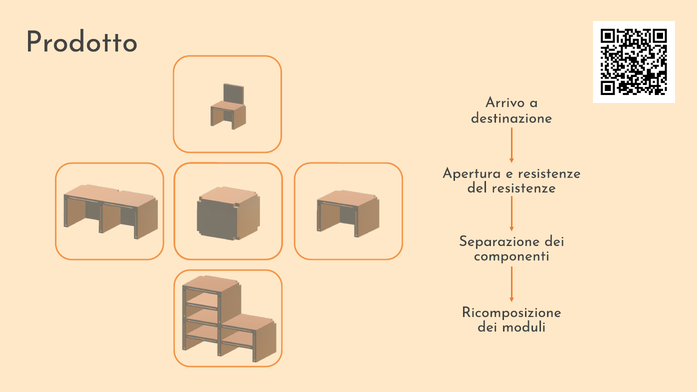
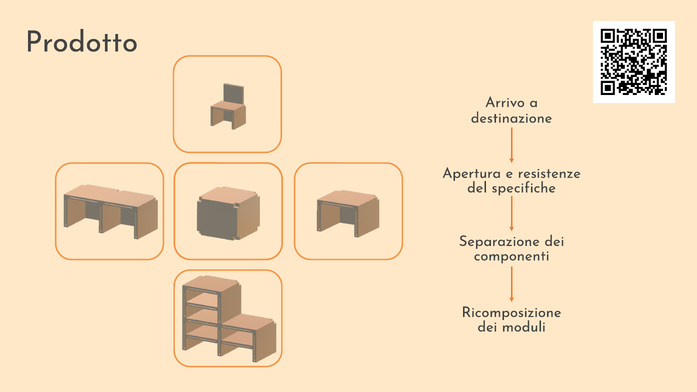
del resistenze: resistenze -> specifiche
